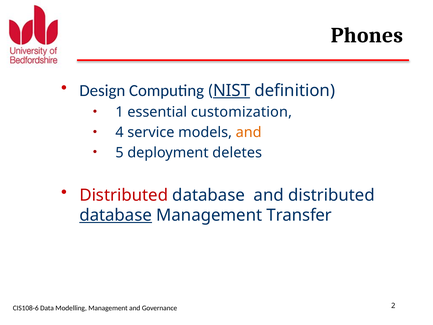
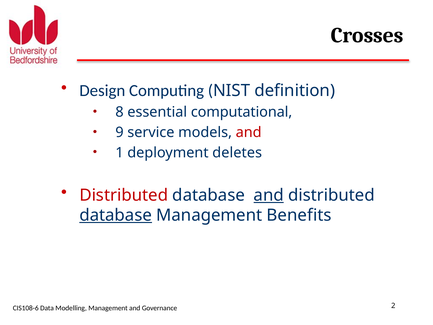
Phones: Phones -> Crosses
NIST underline: present -> none
1: 1 -> 8
customization: customization -> computational
4: 4 -> 9
and at (249, 132) colour: orange -> red
5: 5 -> 1
and at (269, 195) underline: none -> present
Transfer: Transfer -> Benefits
